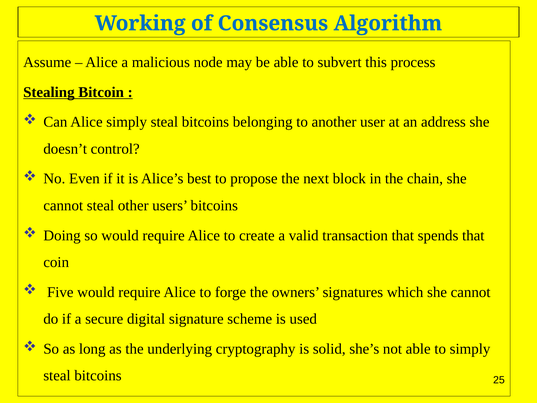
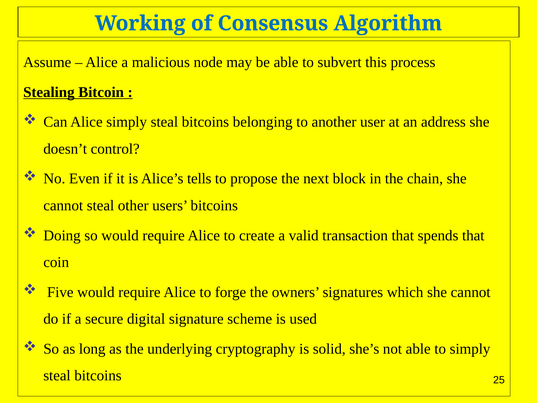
best: best -> tells
